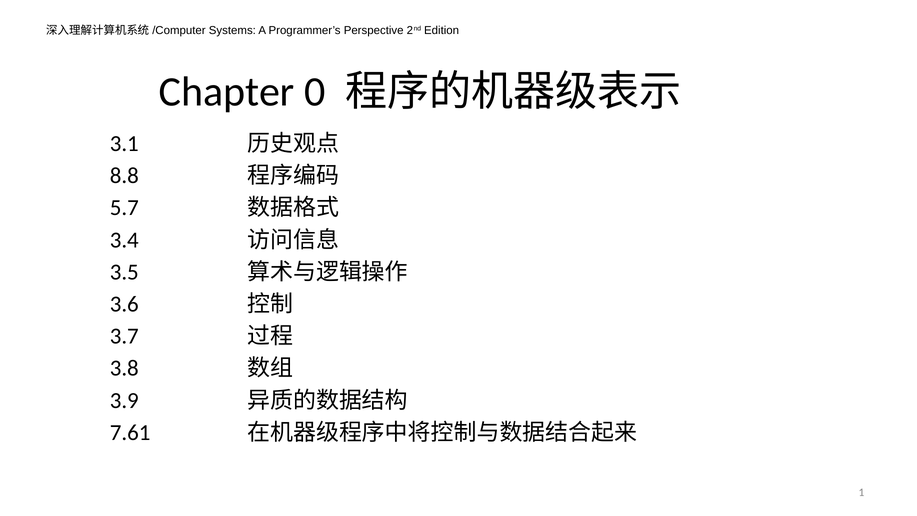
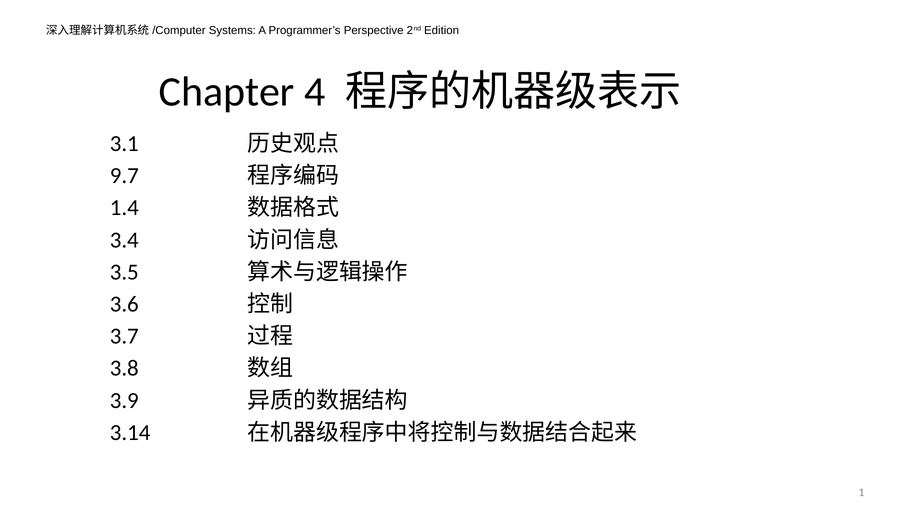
0: 0 -> 4
8.8: 8.8 -> 9.7
5.7: 5.7 -> 1.4
7.61: 7.61 -> 3.14
